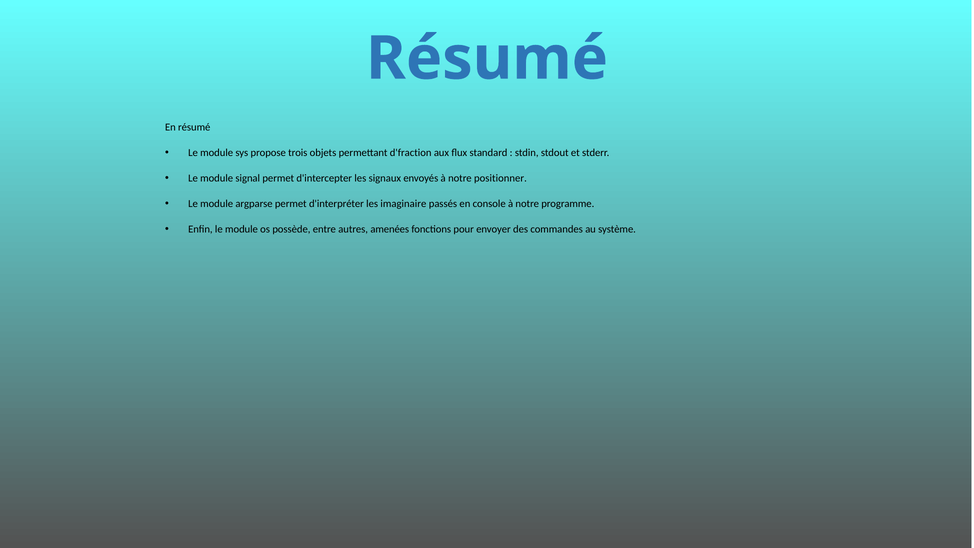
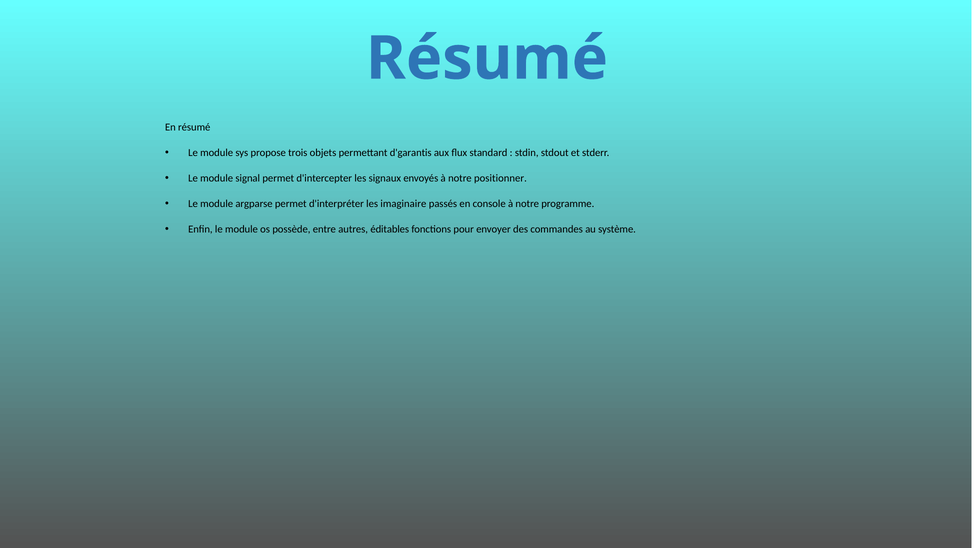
d'fraction: d'fraction -> d'garantis
amenées: amenées -> éditables
